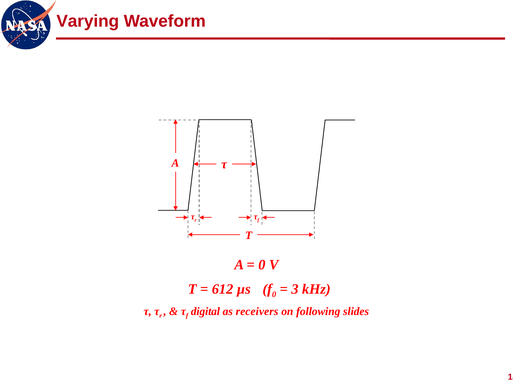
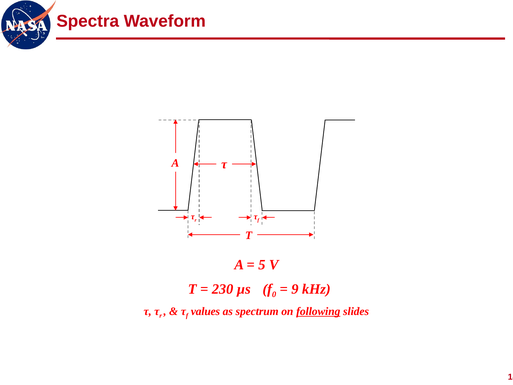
Varying: Varying -> Spectra
0 at (262, 265): 0 -> 5
612: 612 -> 230
3: 3 -> 9
digital: digital -> values
receivers: receivers -> spectrum
following underline: none -> present
